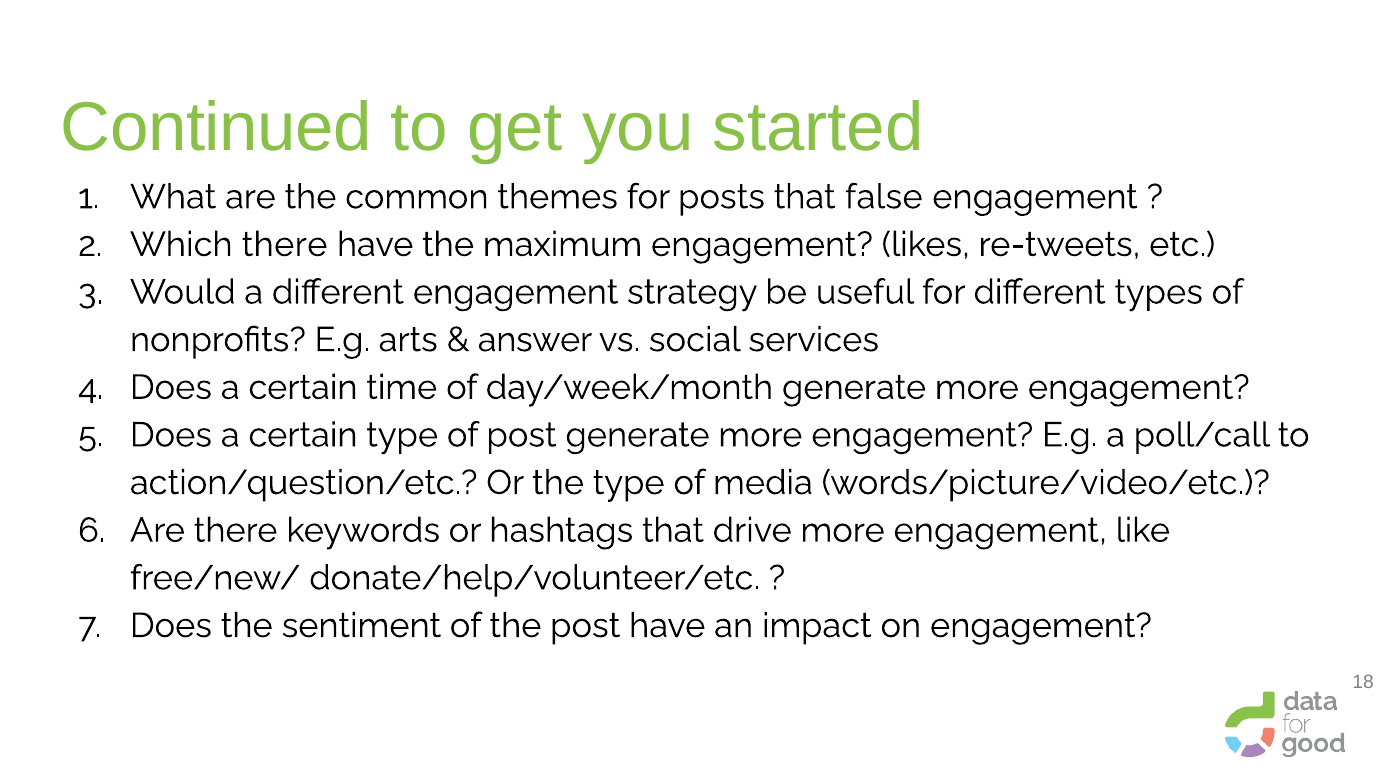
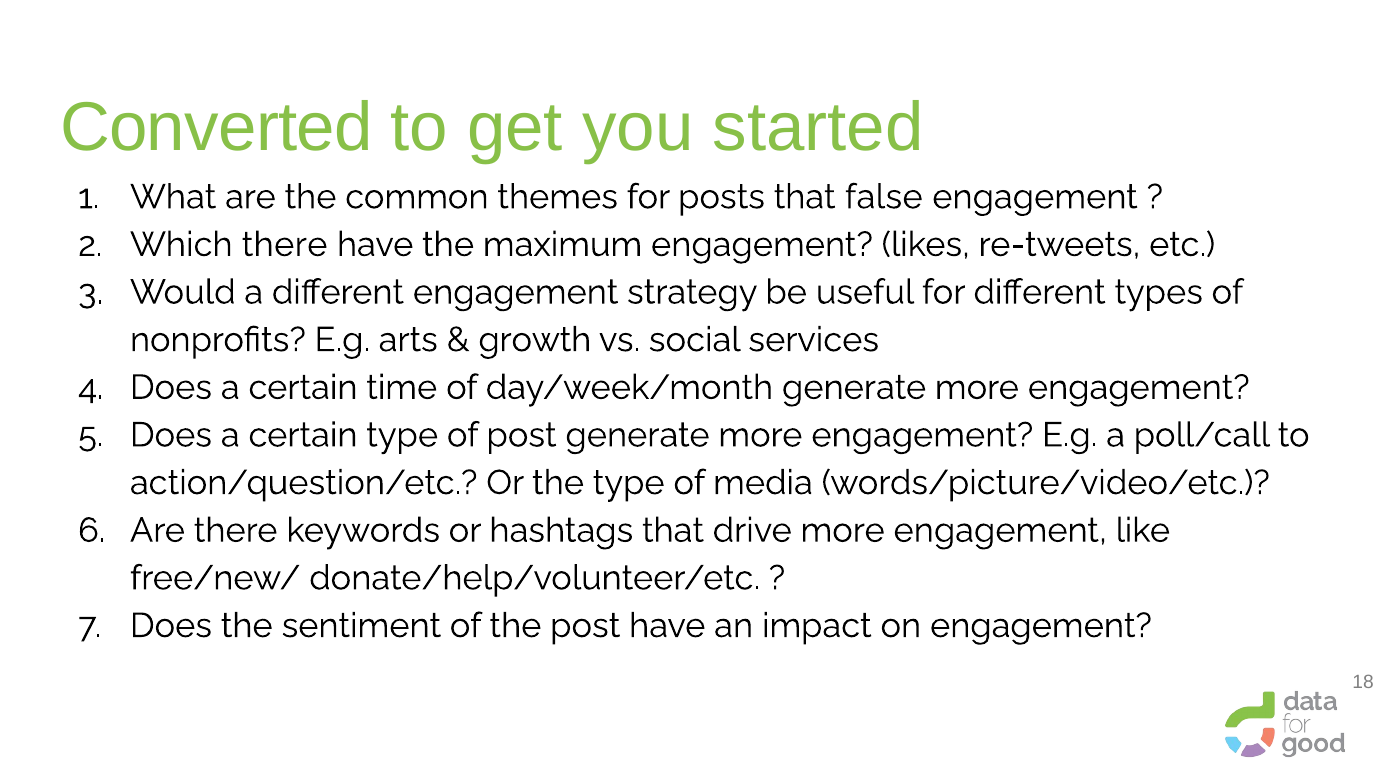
Continued: Continued -> Converted
answer: answer -> growth
